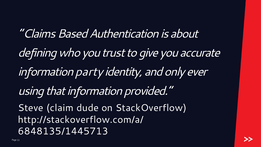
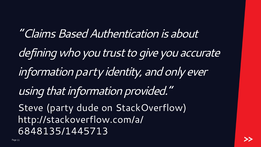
Steve claim: claim -> party
